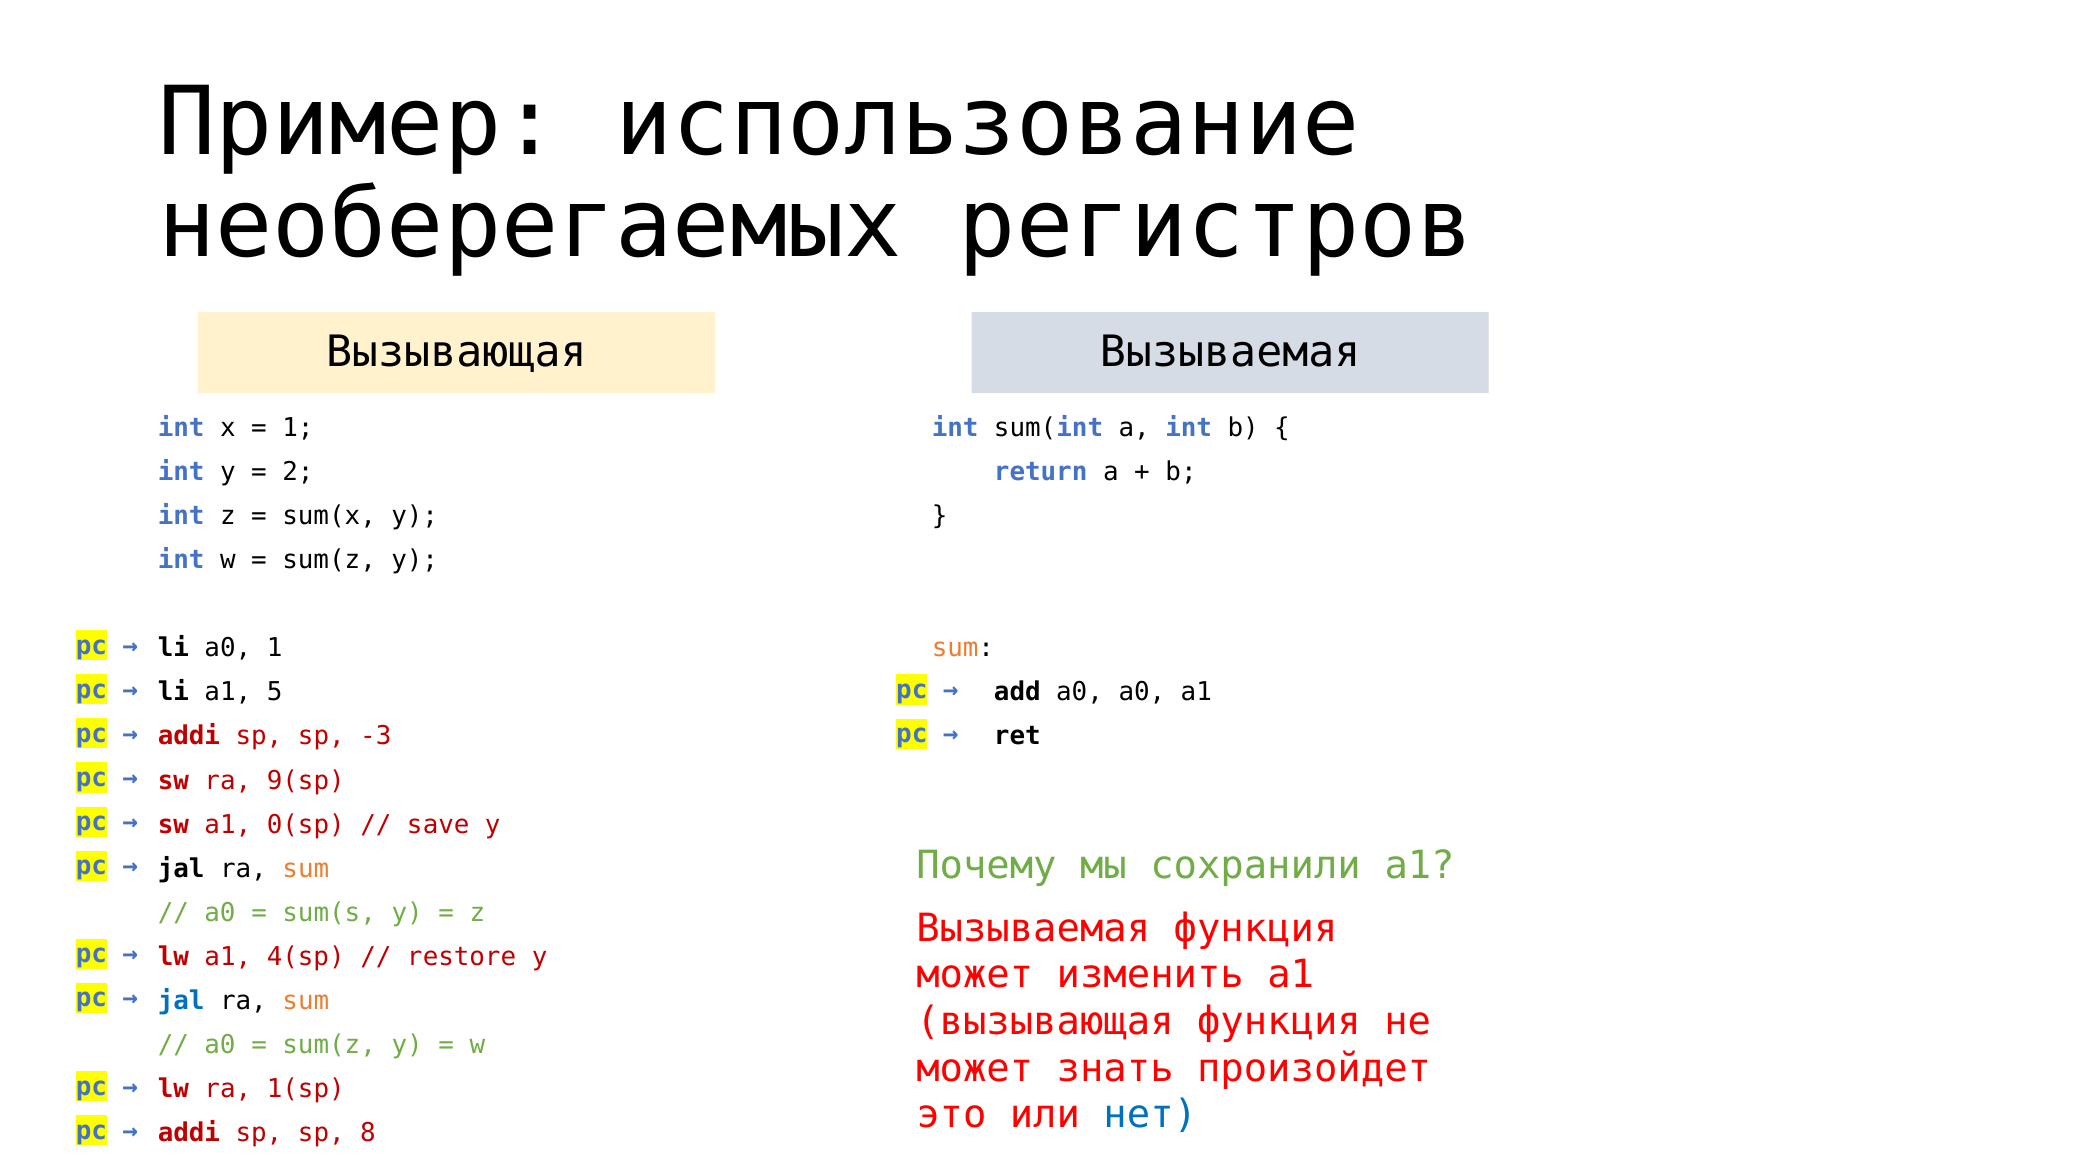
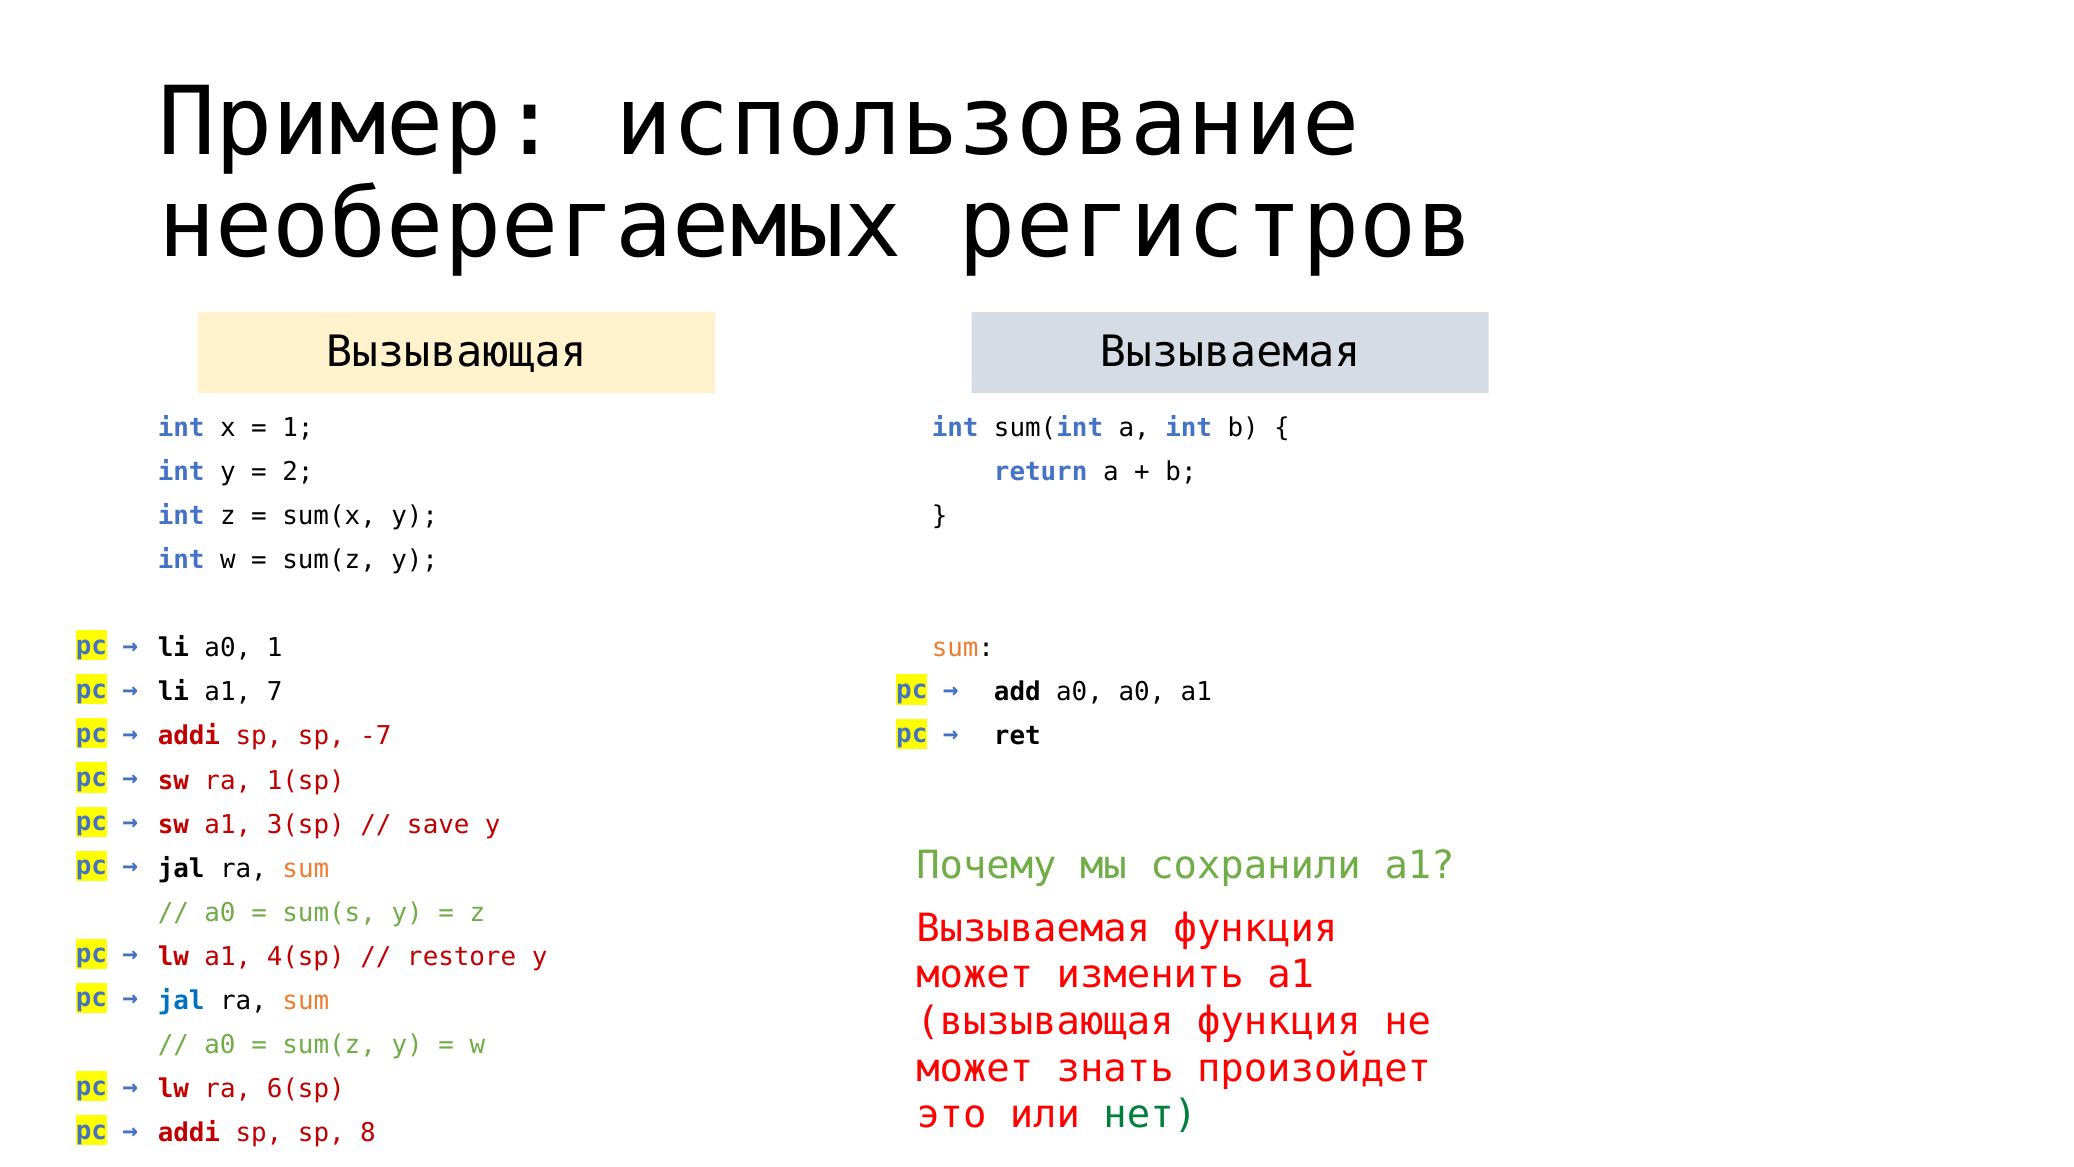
5: 5 -> 7
-3: -3 -> -7
9(sp: 9(sp -> 1(sp
0(sp: 0(sp -> 3(sp
1(sp: 1(sp -> 6(sp
нет colour: blue -> green
